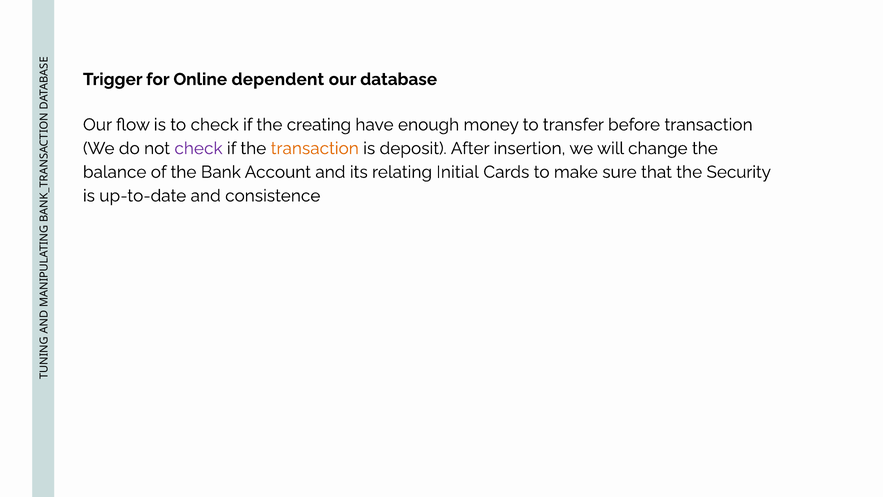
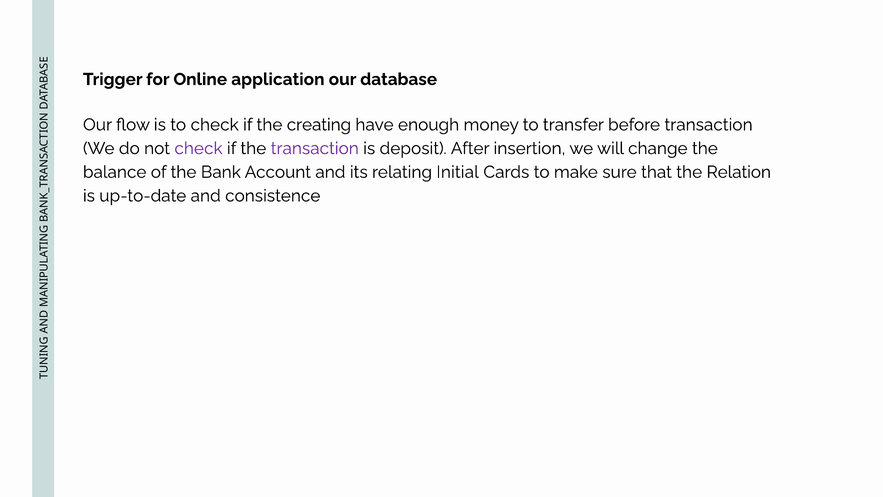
dependent: dependent -> application
transaction at (315, 148) colour: orange -> purple
Security: Security -> Relation
